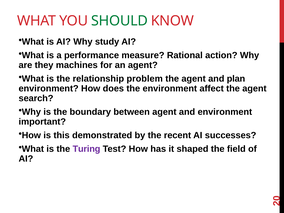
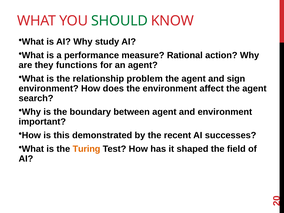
machines: machines -> functions
plan: plan -> sign
Turing colour: purple -> orange
